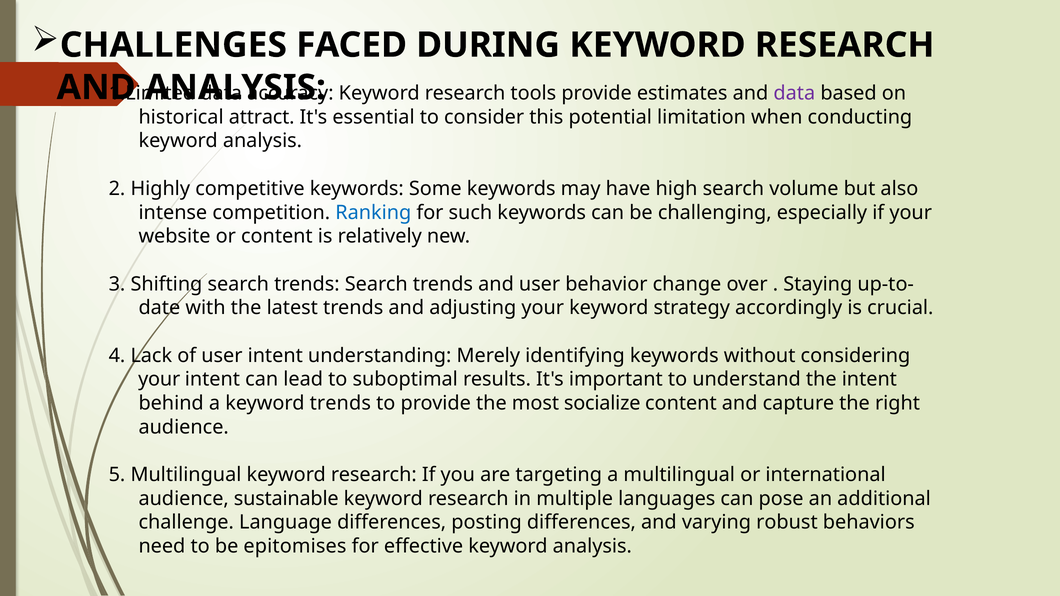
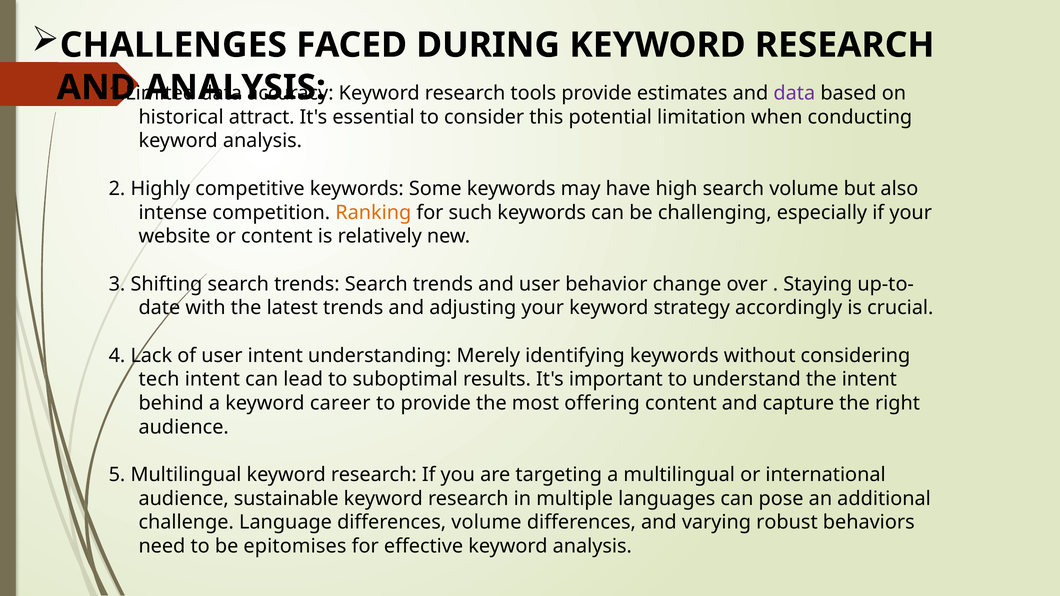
Ranking colour: blue -> orange
your at (159, 379): your -> tech
keyword trends: trends -> career
socialize: socialize -> offering
differences posting: posting -> volume
